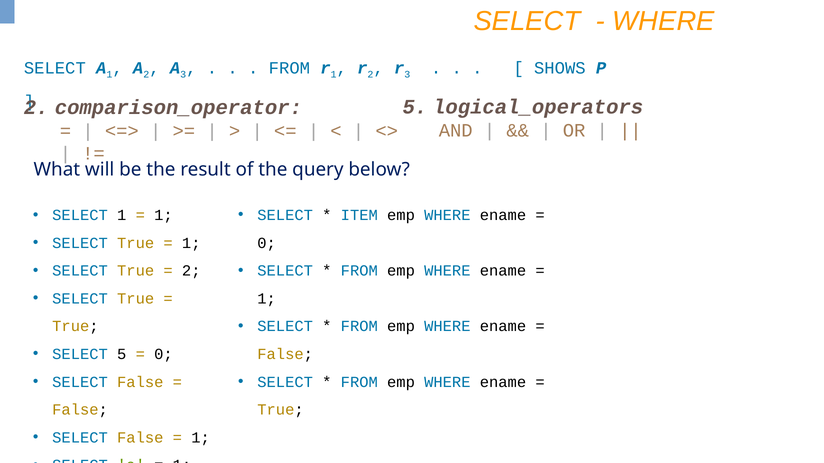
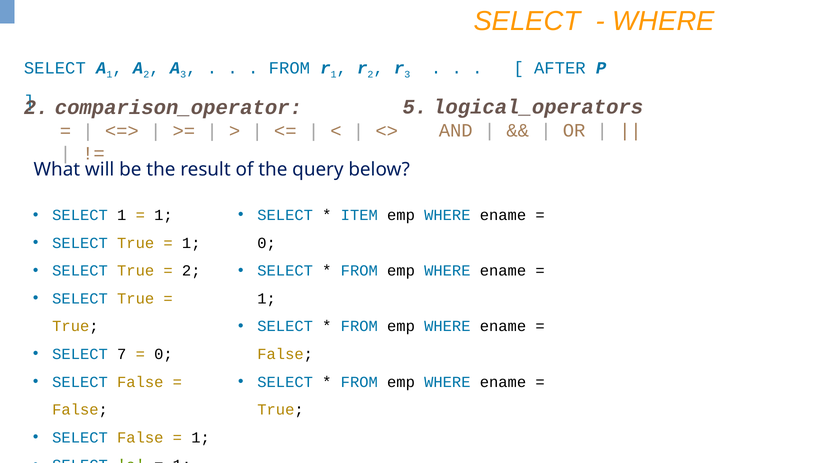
SHOWS: SHOWS -> AFTER
SELECT 5: 5 -> 7
